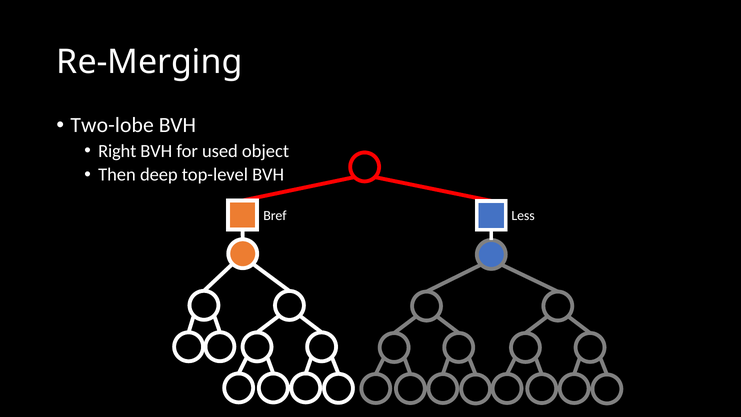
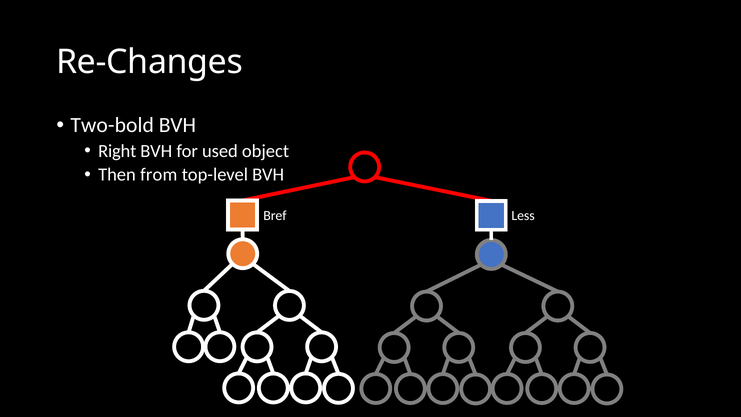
Re-Merging: Re-Merging -> Re-Changes
Two-lobe: Two-lobe -> Two-bold
deep: deep -> from
